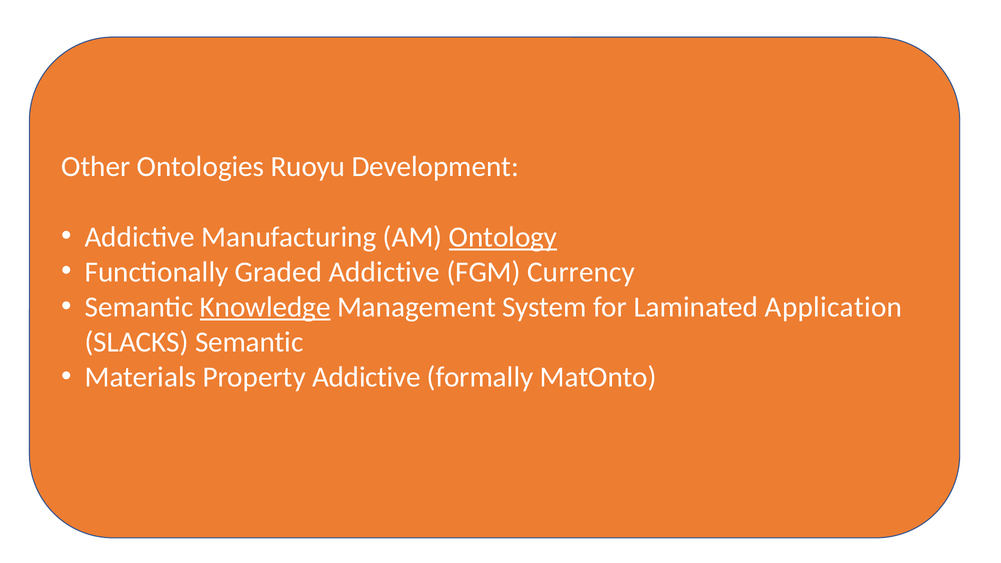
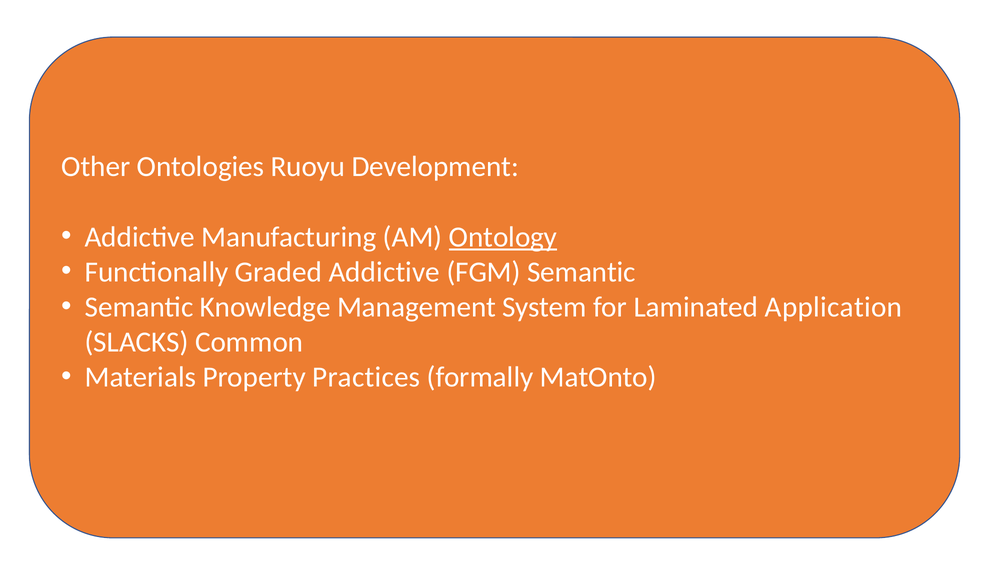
FGM Currency: Currency -> Semantic
Knowledge underline: present -> none
SLACKS Semantic: Semantic -> Common
Property Addictive: Addictive -> Practices
